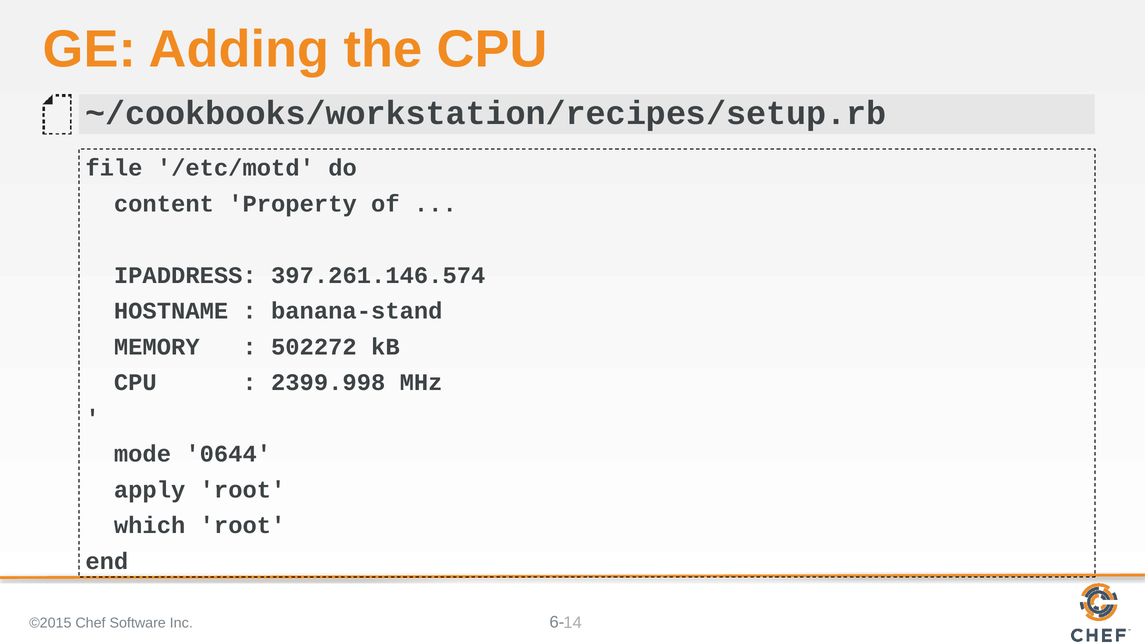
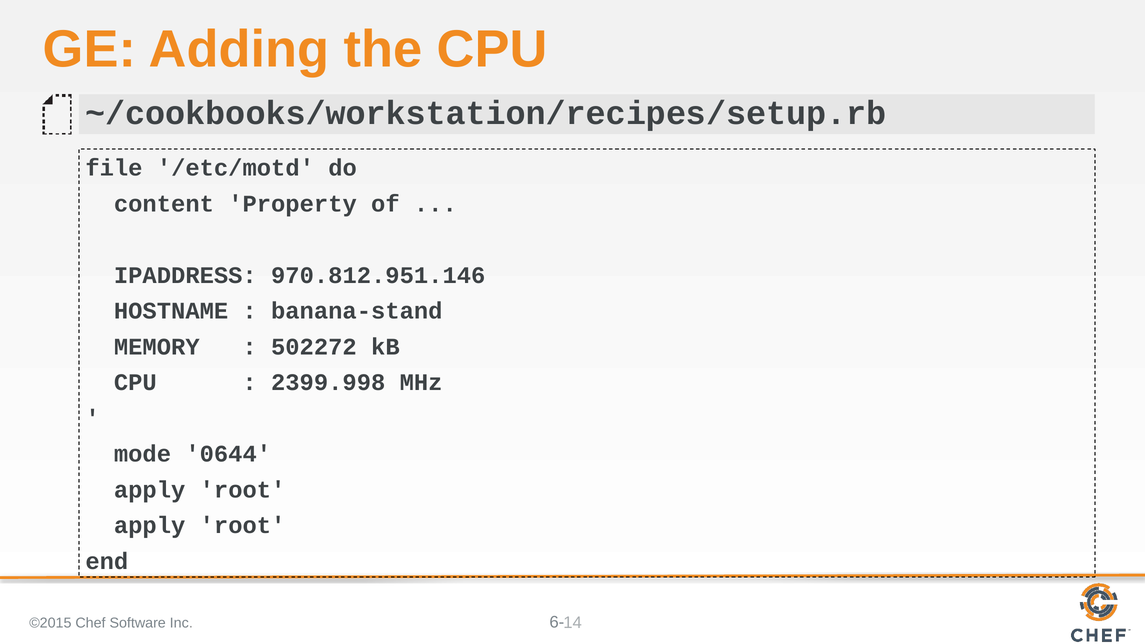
397.261.146.574: 397.261.146.574 -> 970.812.951.146
which at (150, 526): which -> apply
